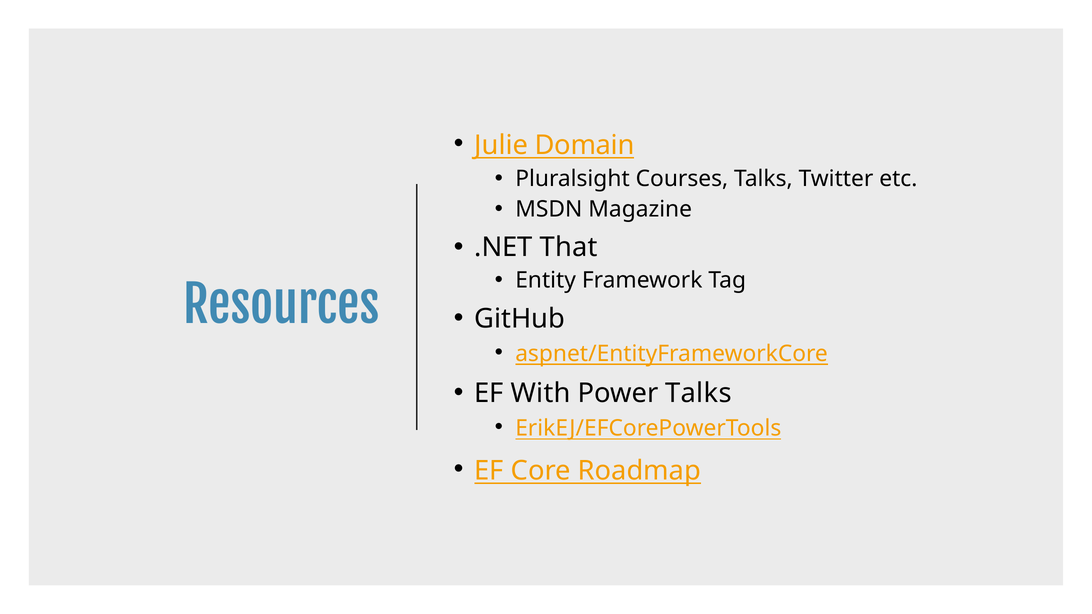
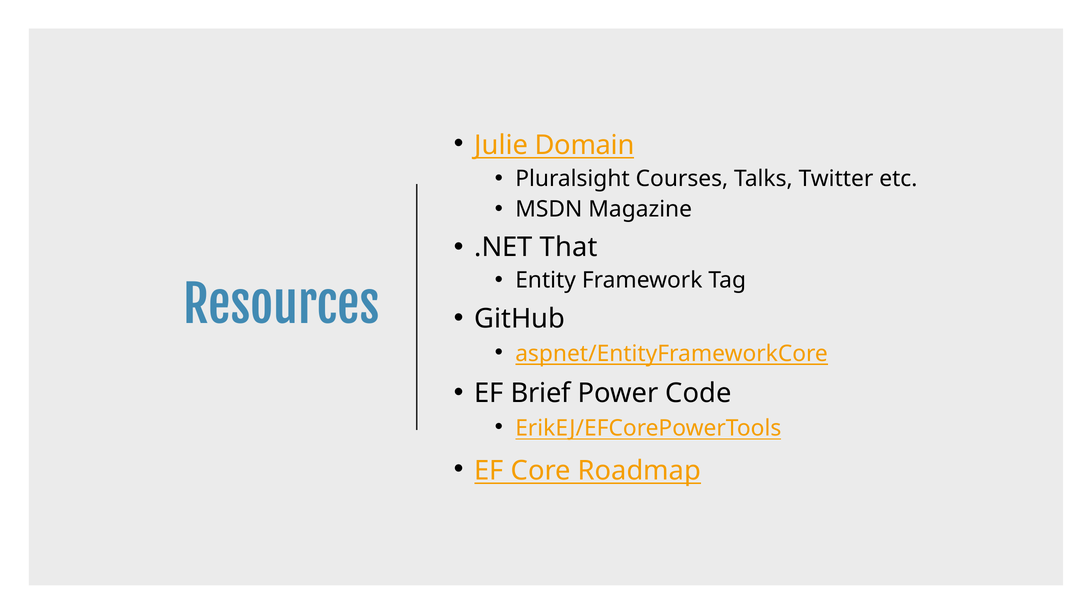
With: With -> Brief
Power Talks: Talks -> Code
